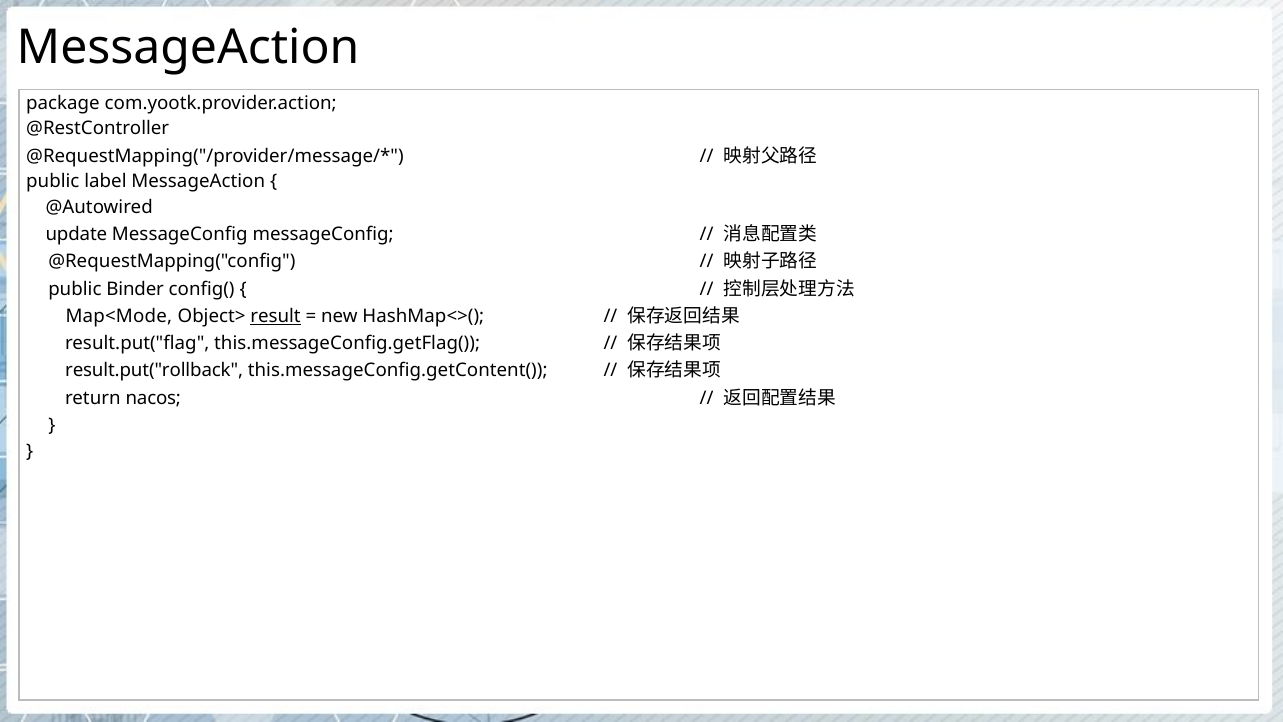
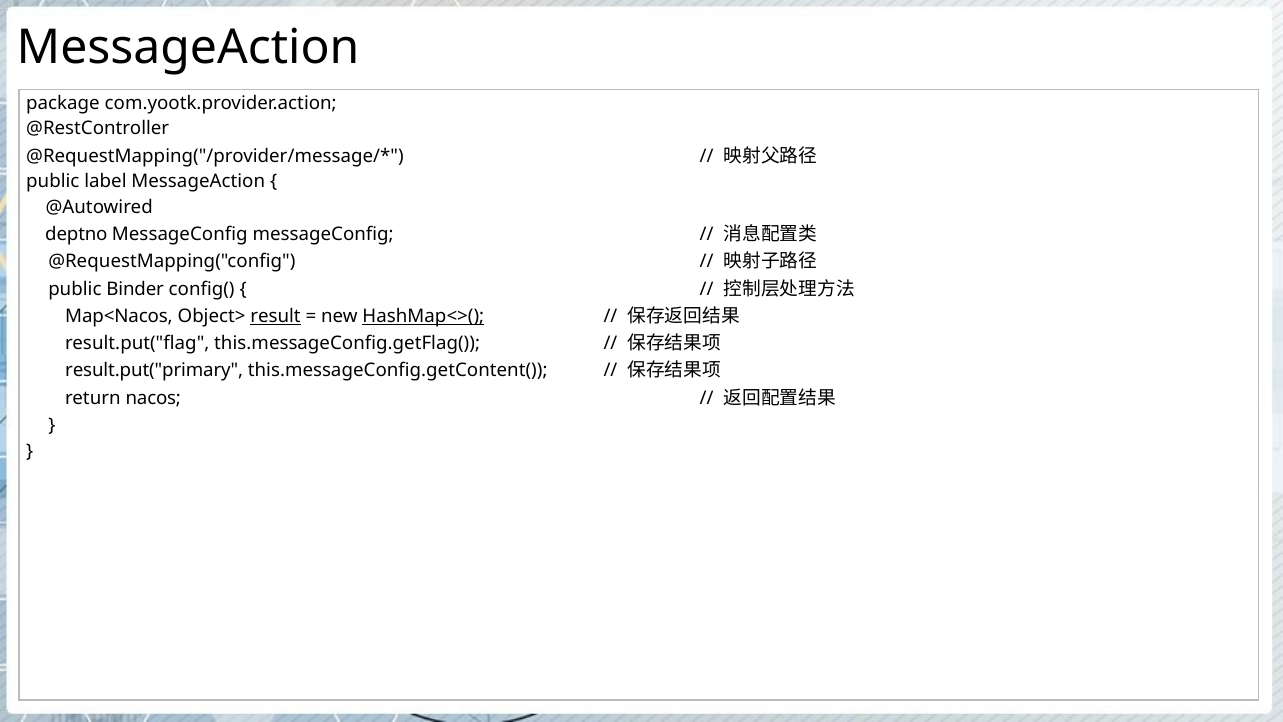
update: update -> deptno
Map<Mode: Map<Mode -> Map<Nacos
HashMap<>( underline: none -> present
result.put("rollback: result.put("rollback -> result.put("primary
